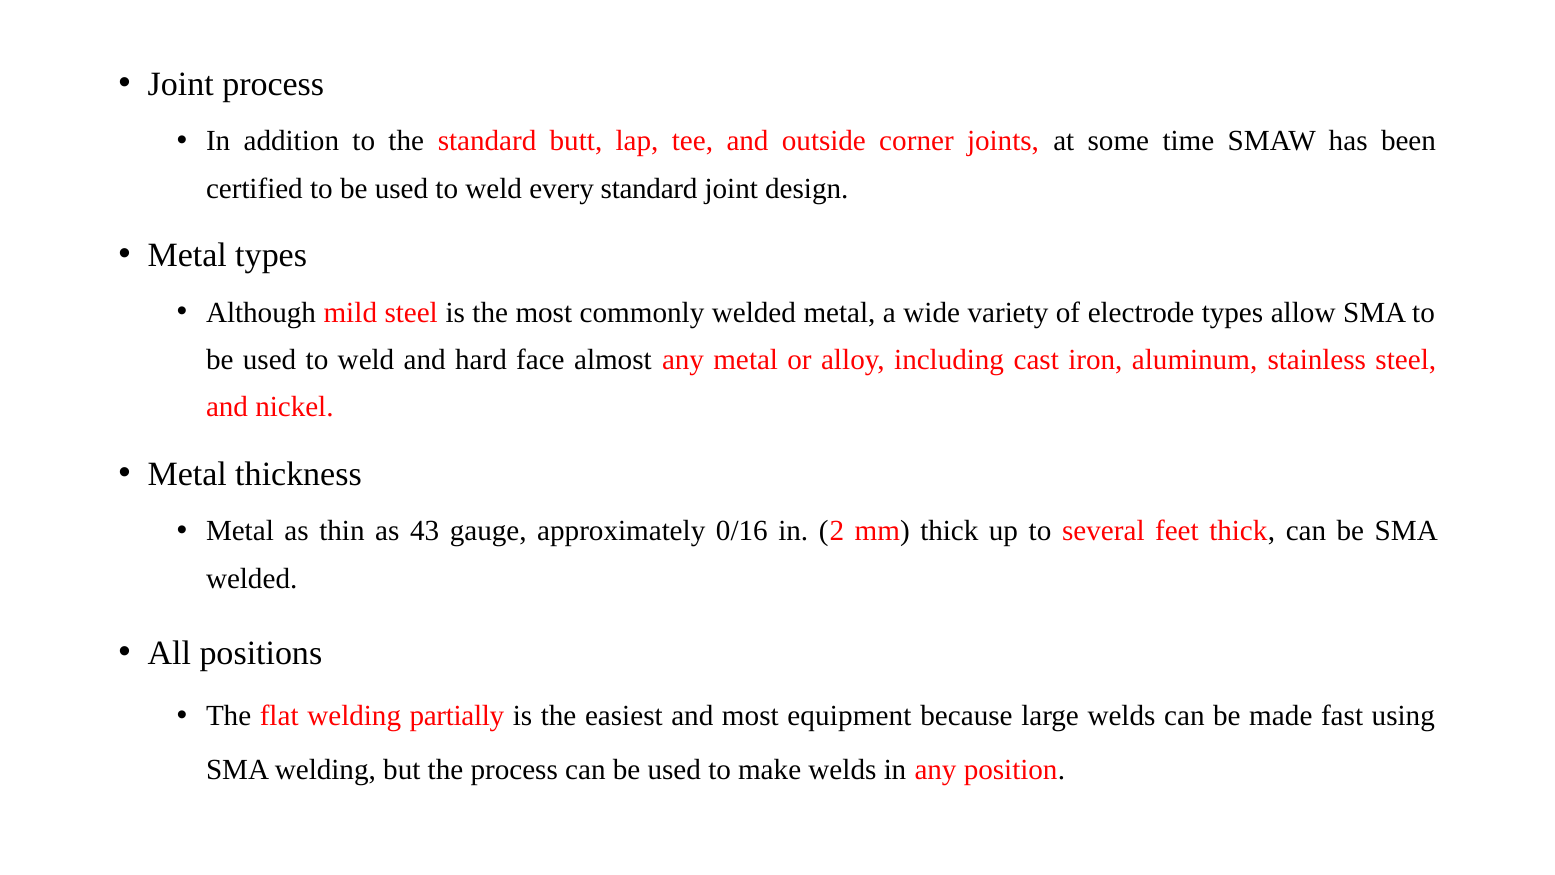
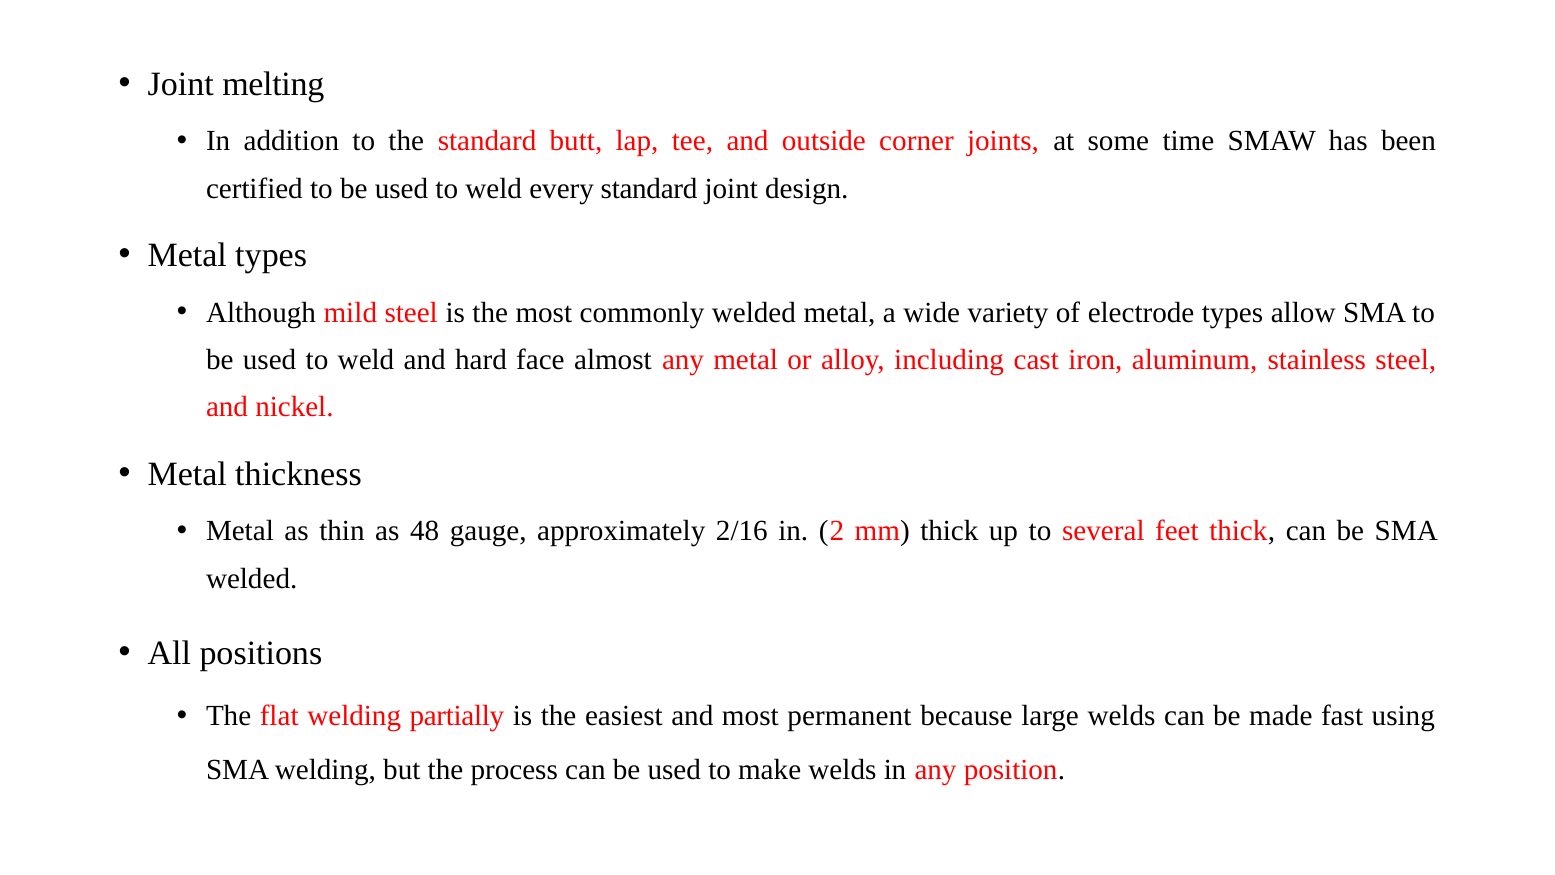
Joint process: process -> melting
43: 43 -> 48
0/16: 0/16 -> 2/16
equipment: equipment -> permanent
